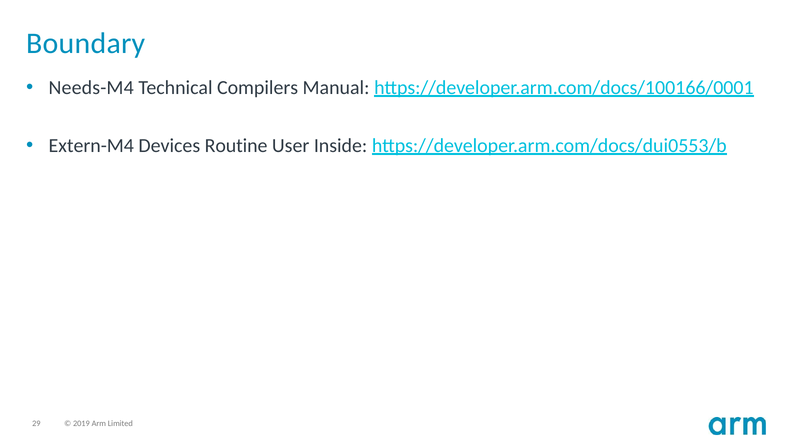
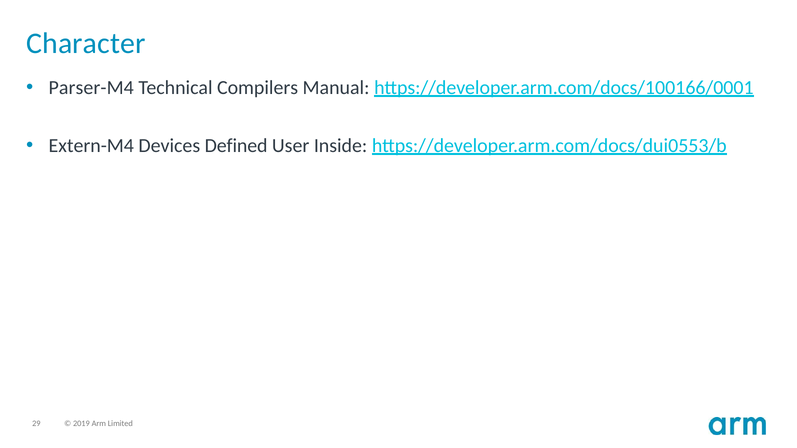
Boundary: Boundary -> Character
Needs-M4: Needs-M4 -> Parser-M4
Routine: Routine -> Defined
